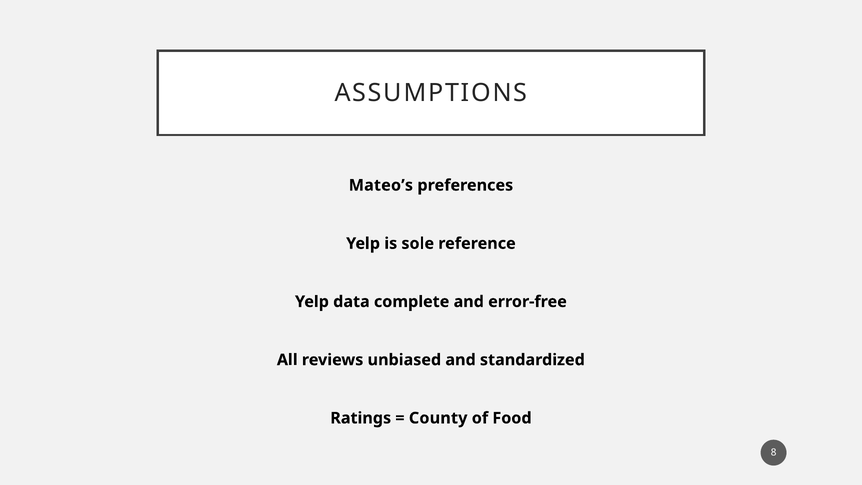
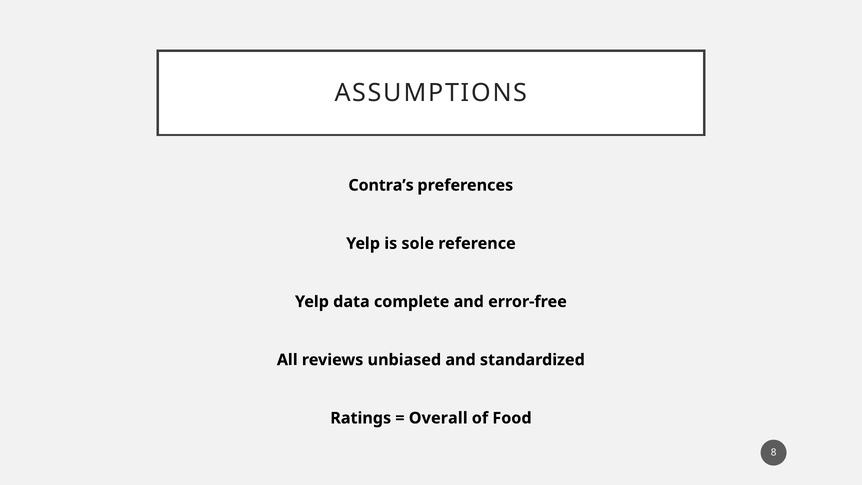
Mateo’s: Mateo’s -> Contra’s
County: County -> Overall
